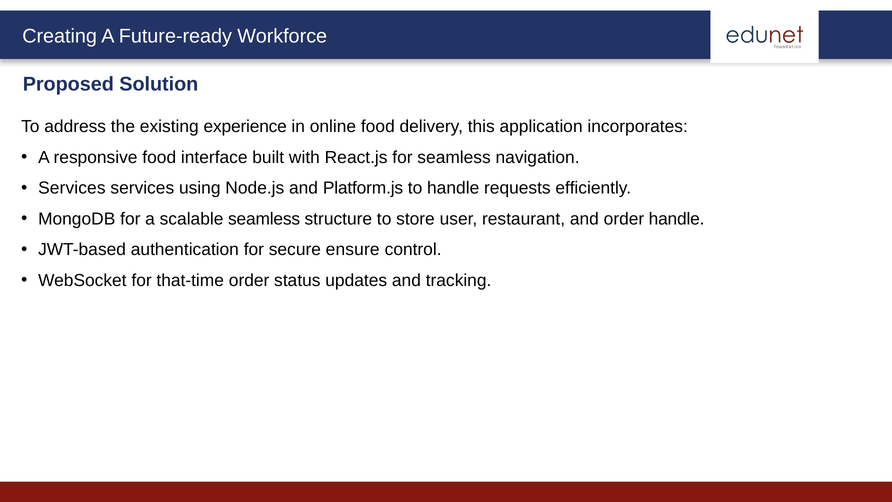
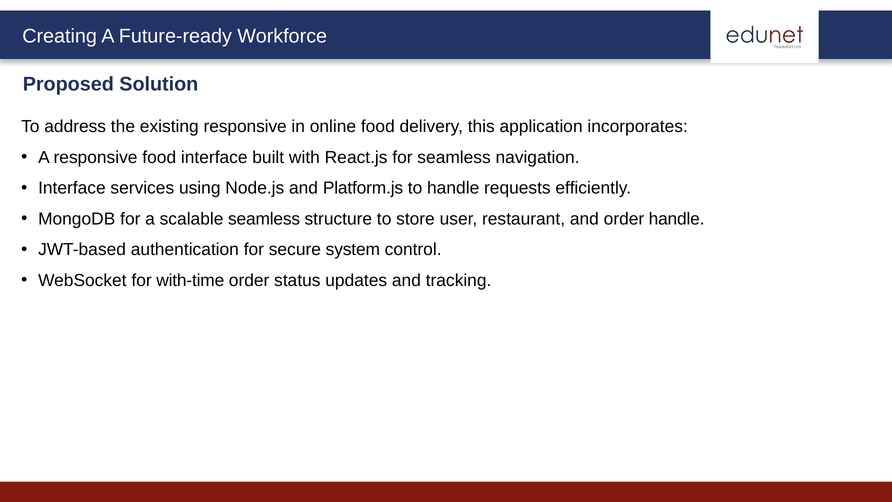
existing experience: experience -> responsive
Services at (72, 188): Services -> Interface
ensure: ensure -> system
that-time: that-time -> with-time
